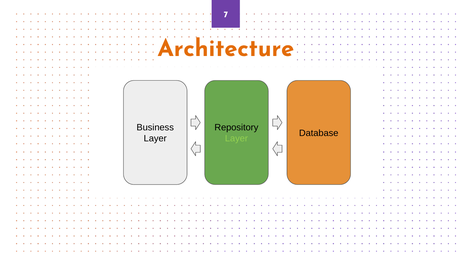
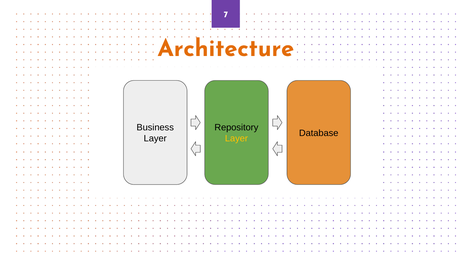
Layer at (236, 139) colour: light green -> yellow
